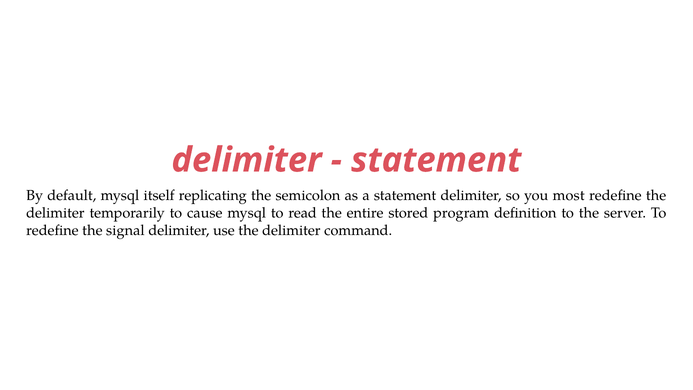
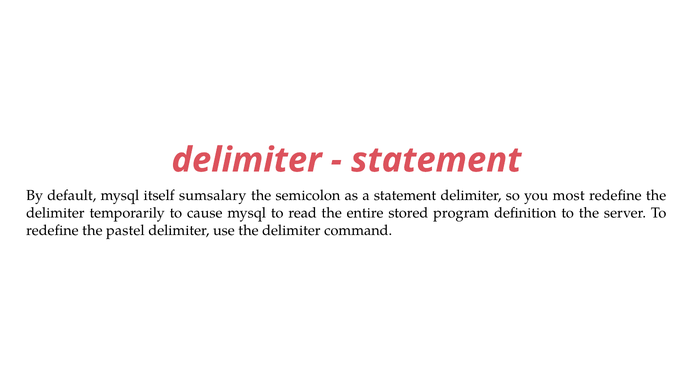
replicating: replicating -> sumsalary
signal: signal -> pastel
